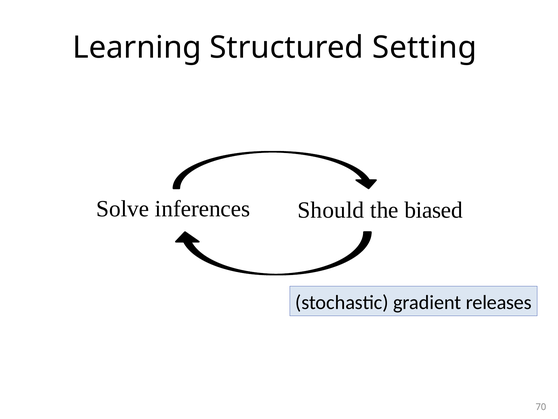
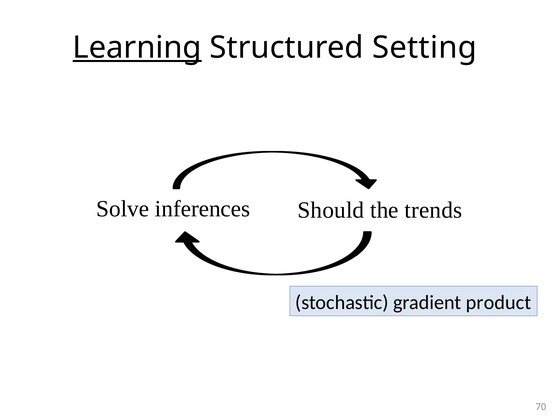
Learning underline: none -> present
biased: biased -> trends
releases: releases -> product
